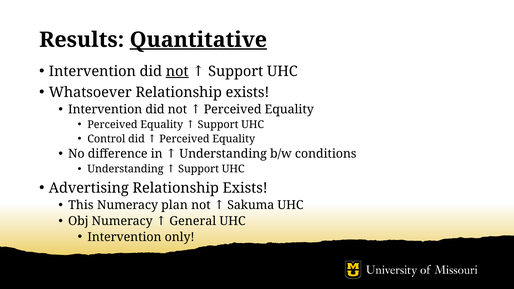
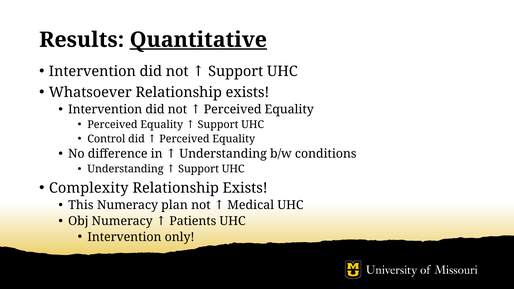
not at (177, 71) underline: present -> none
Advertising: Advertising -> Complexity
Sakuma: Sakuma -> Medical
General: General -> Patients
